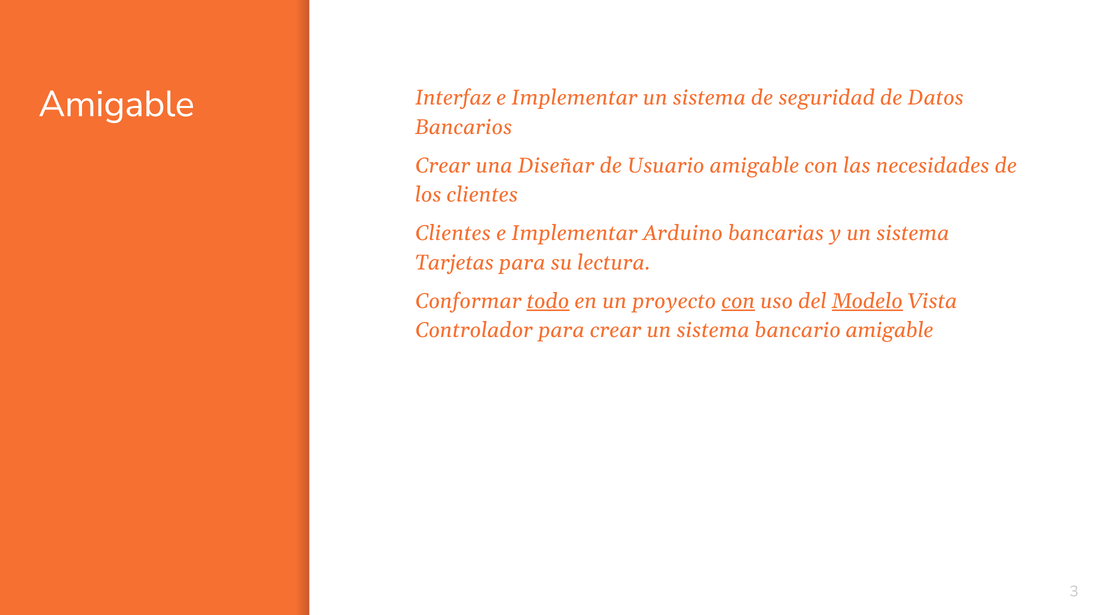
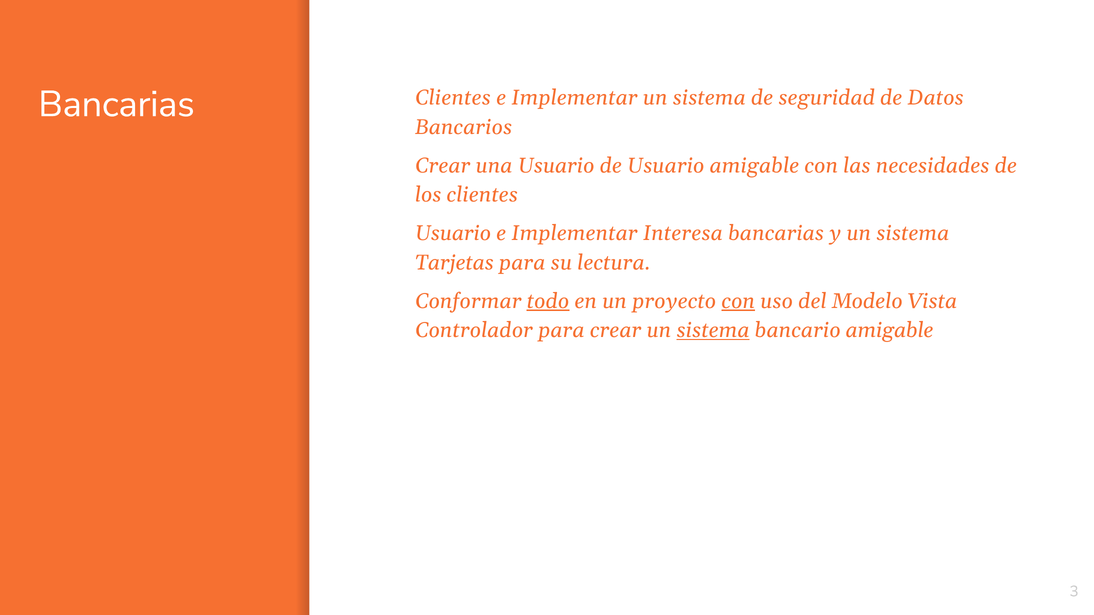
Amigable at (116, 104): Amigable -> Bancarias
Interfaz at (453, 98): Interfaz -> Clientes
una Diseñar: Diseñar -> Usuario
Clientes at (453, 233): Clientes -> Usuario
Arduino: Arduino -> Interesa
Modelo underline: present -> none
sistema at (713, 331) underline: none -> present
